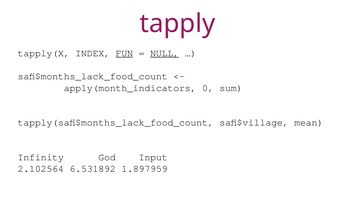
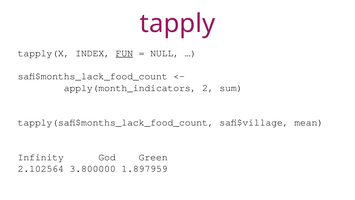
NULL underline: present -> none
0: 0 -> 2
Input: Input -> Green
6.531892: 6.531892 -> 3.800000
